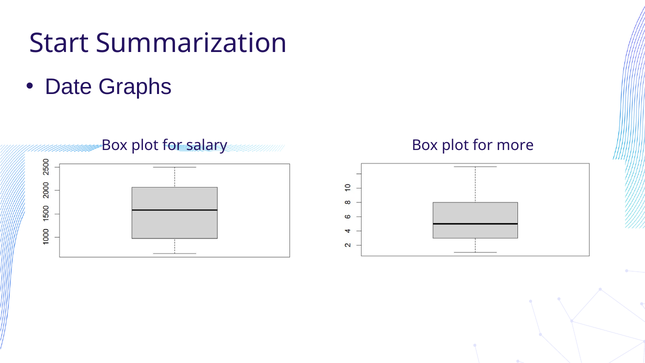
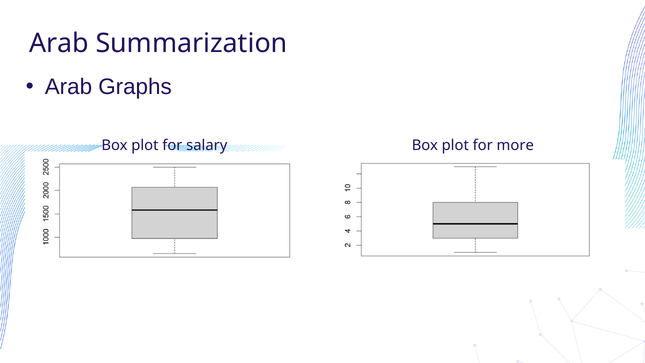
Start at (59, 43): Start -> Arab
Date at (68, 87): Date -> Arab
